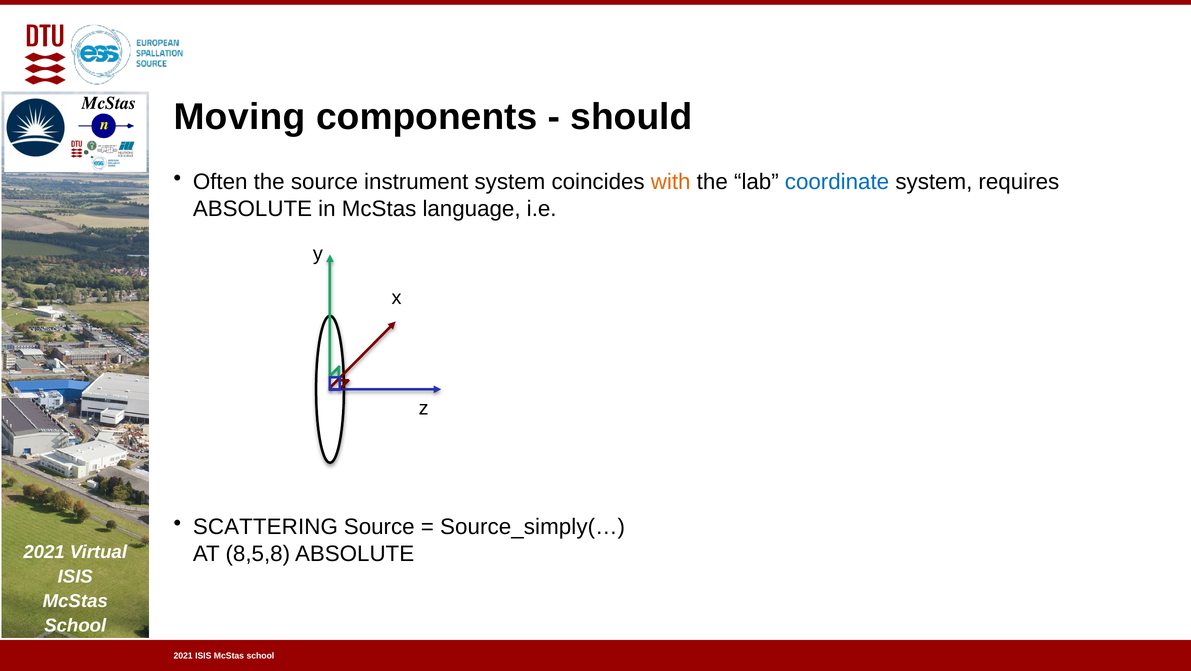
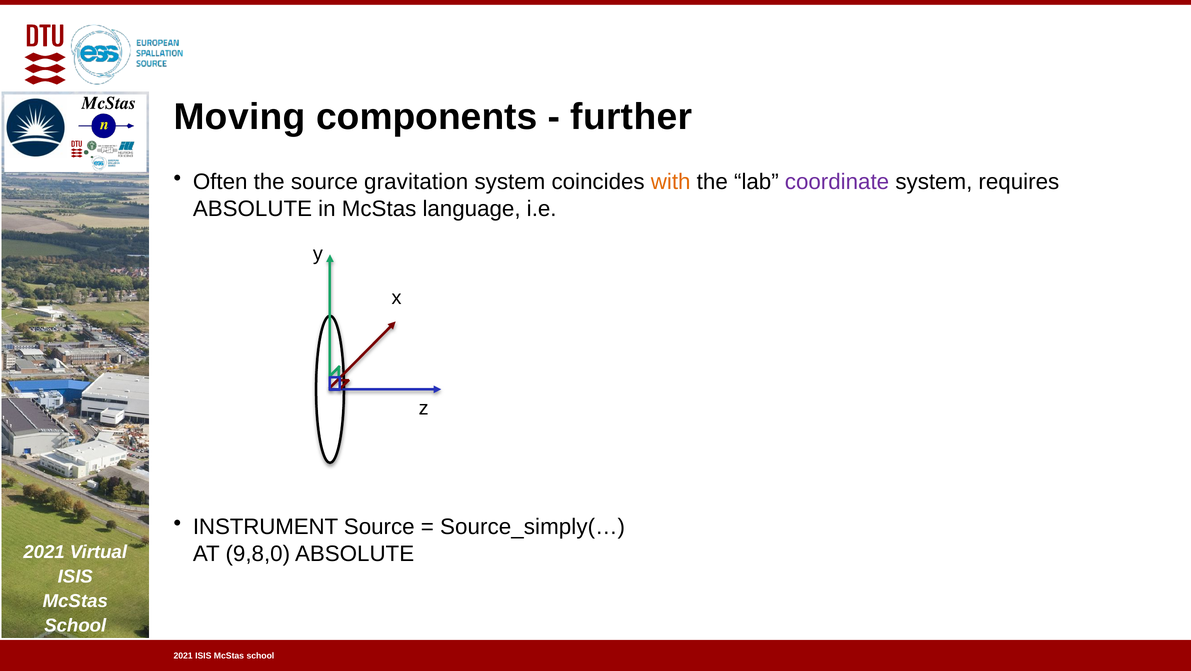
should: should -> further
instrument: instrument -> gravitation
coordinate colour: blue -> purple
SCATTERING: SCATTERING -> INSTRUMENT
8,5,8: 8,5,8 -> 9,8,0
